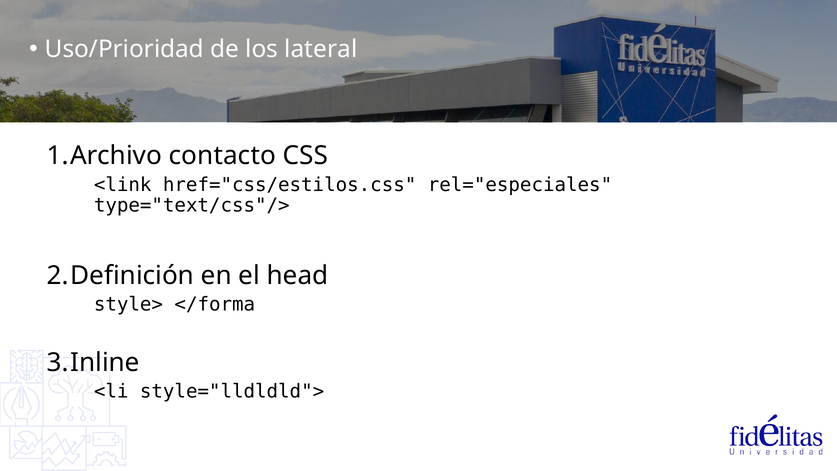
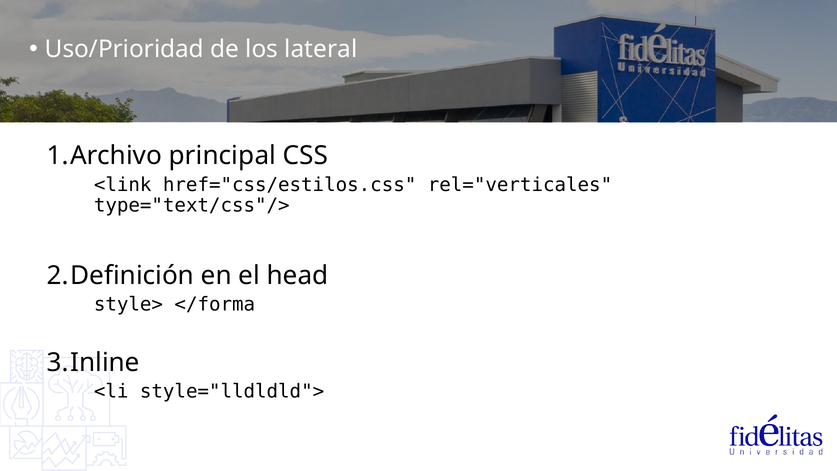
contacto: contacto -> principal
rel="especiales: rel="especiales -> rel="verticales
